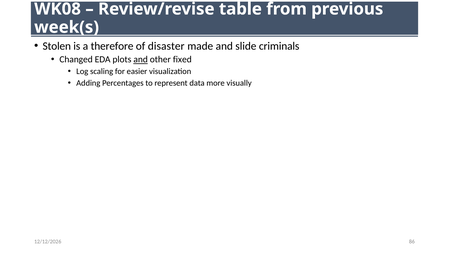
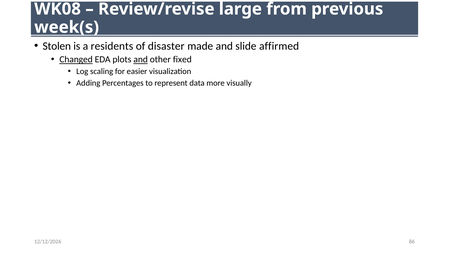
table: table -> large
therefore: therefore -> residents
criminals: criminals -> affirmed
Changed underline: none -> present
